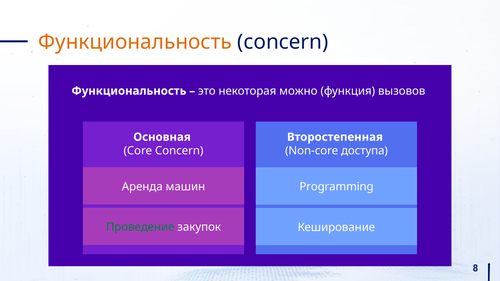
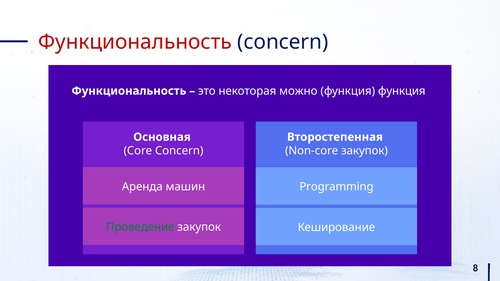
Функциональность at (135, 42) colour: orange -> red
функция вызовов: вызовов -> функция
Non-core доступа: доступа -> закупок
